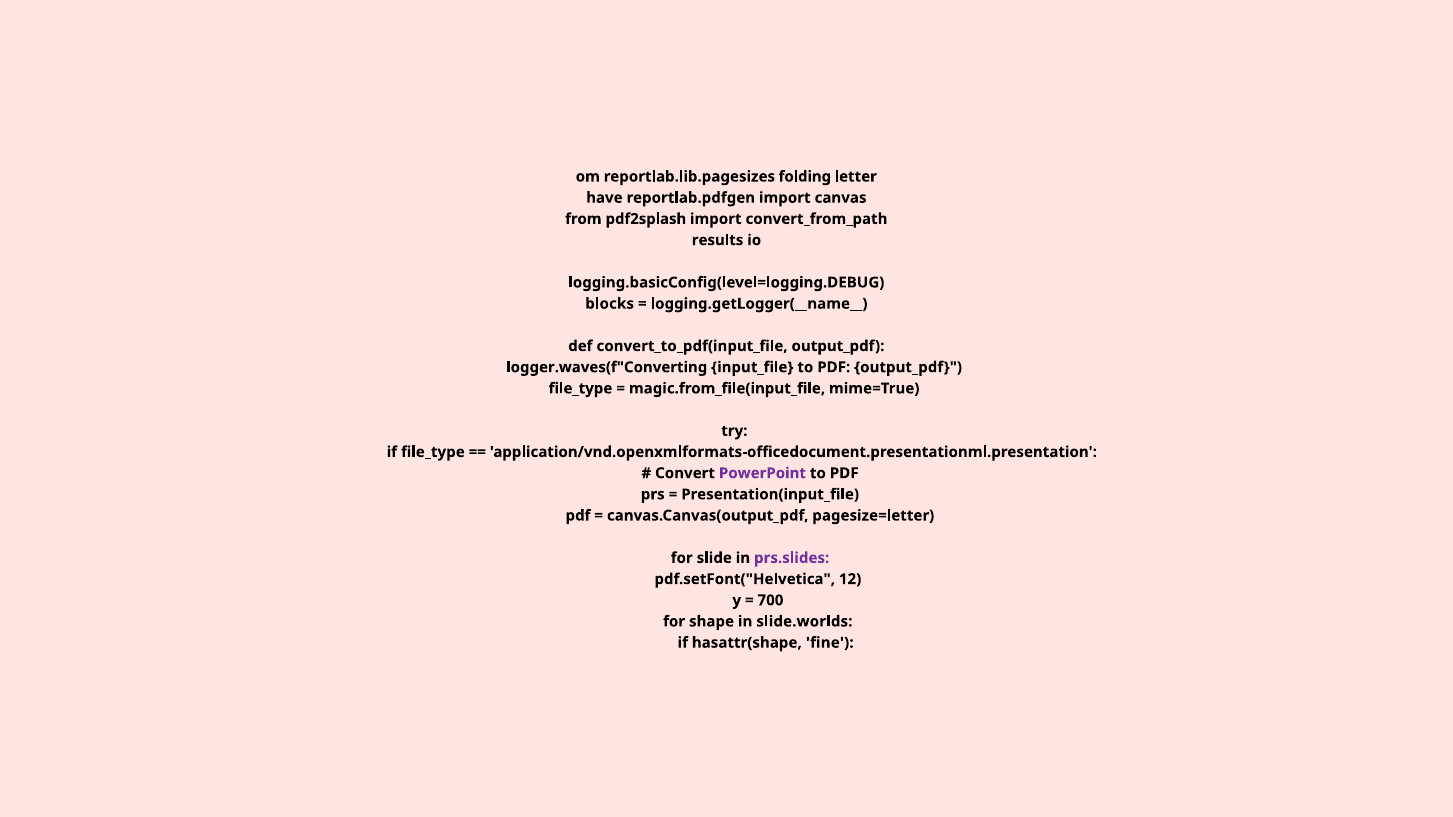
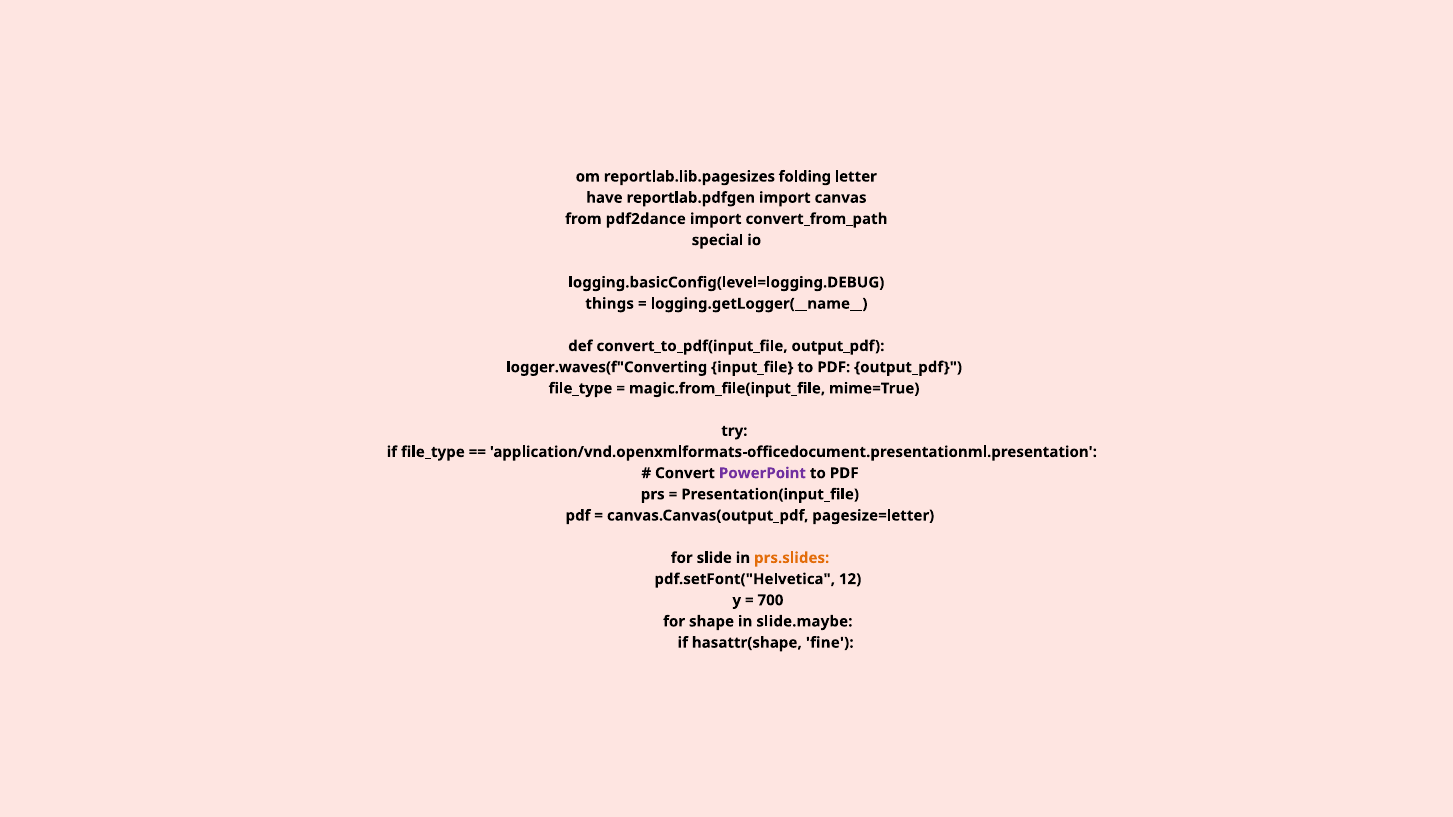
pdf2splash: pdf2splash -> pdf2dance
results: results -> special
blocks: blocks -> things
prs.slides colour: purple -> orange
slide.worlds: slide.worlds -> slide.maybe
